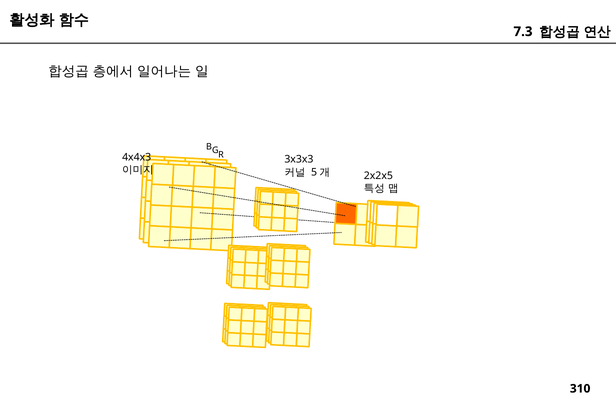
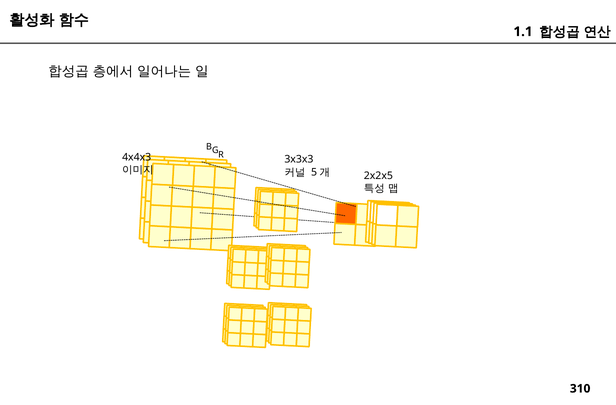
7.3: 7.3 -> 1.1
